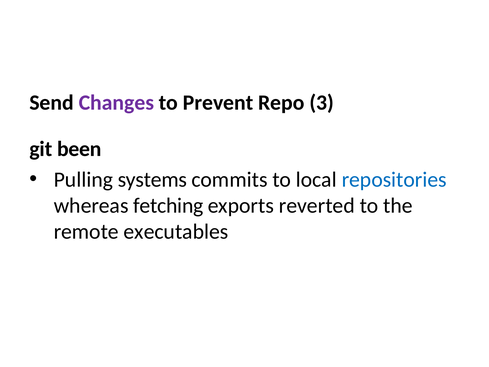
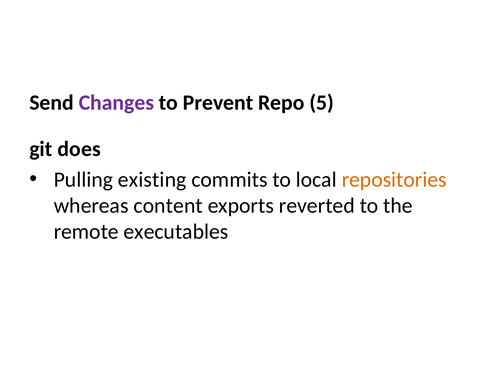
3: 3 -> 5
been: been -> does
systems: systems -> existing
repositories colour: blue -> orange
fetching: fetching -> content
